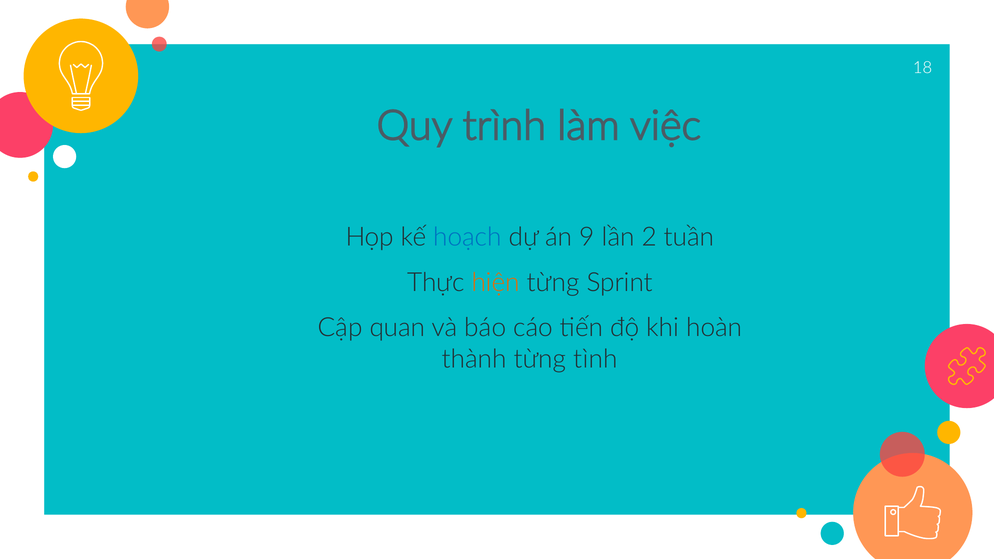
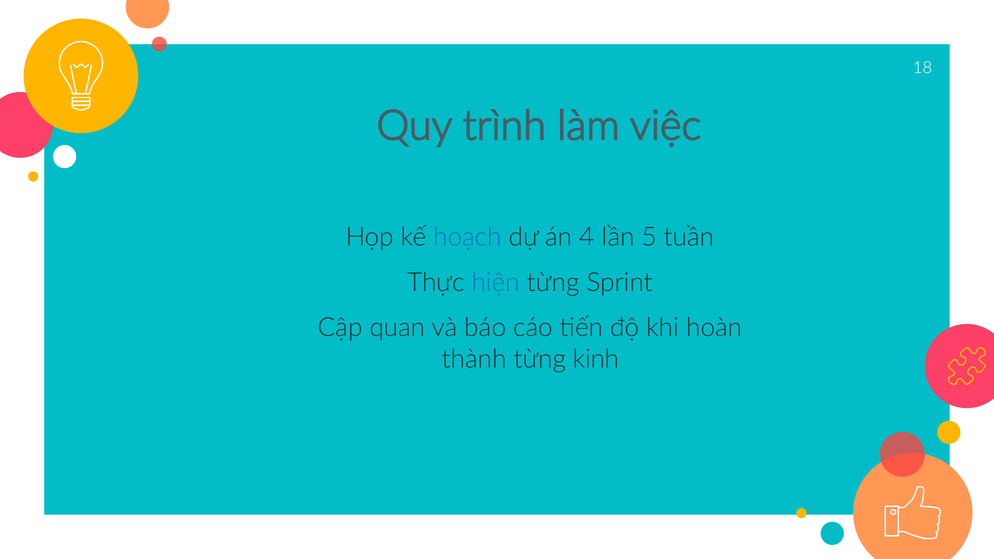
9: 9 -> 4
2: 2 -> 5
hiện colour: orange -> blue
tình: tình -> kinh
